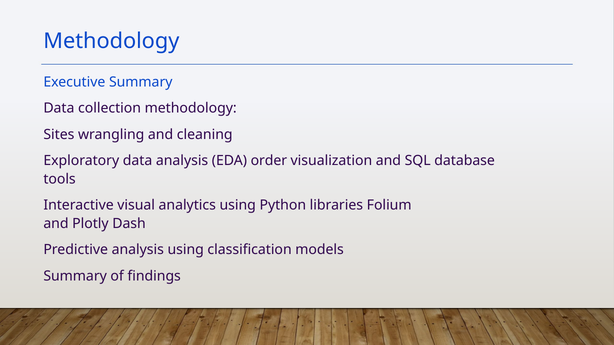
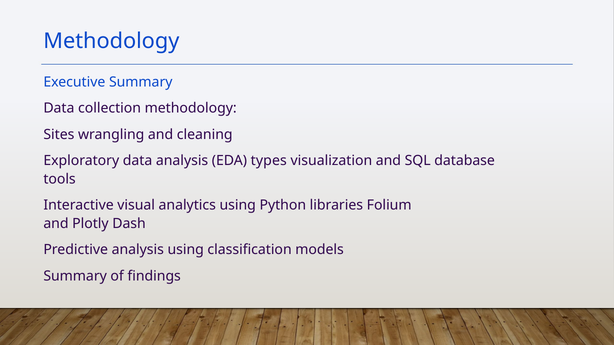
order: order -> types
